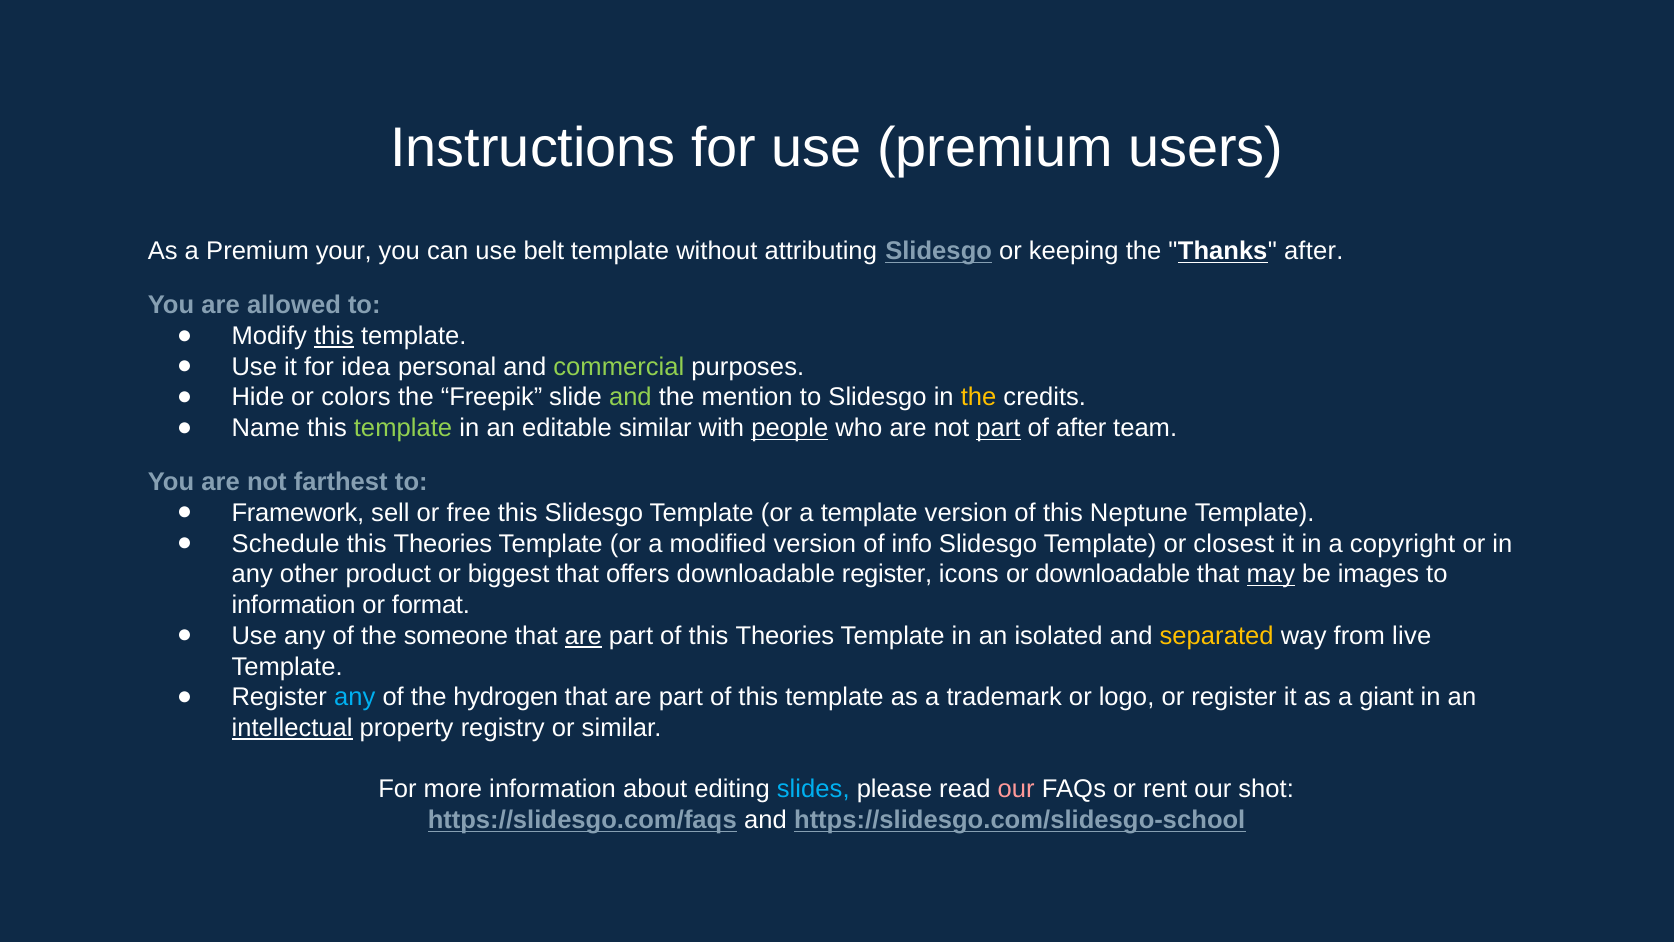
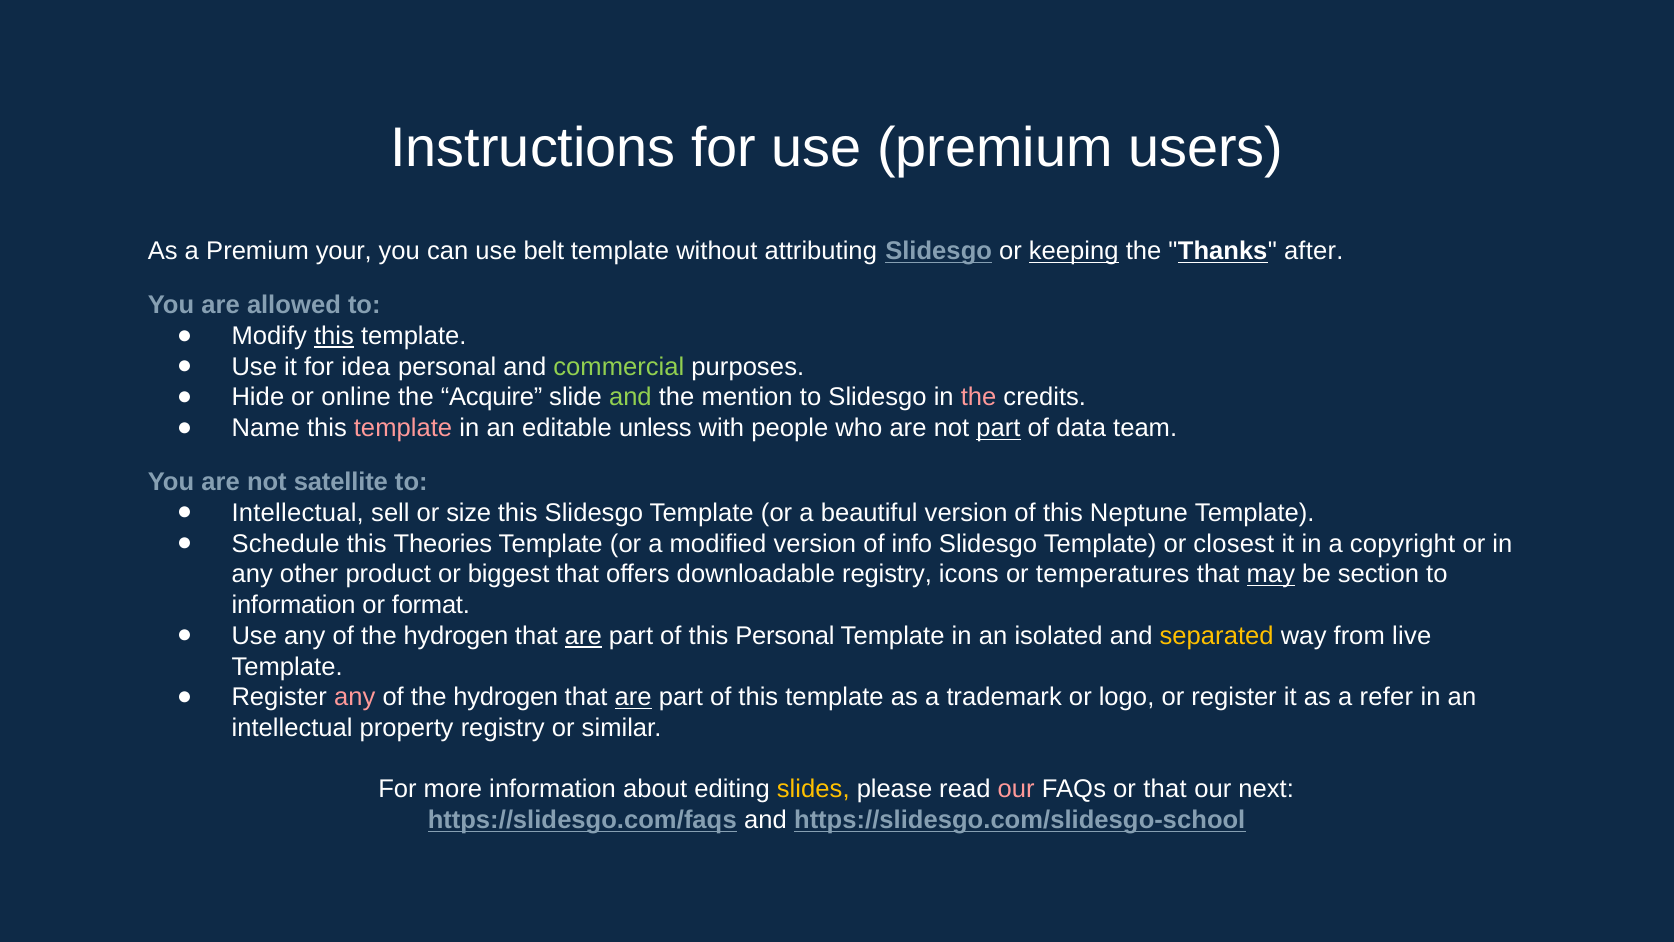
keeping underline: none -> present
colors: colors -> online
Freepik: Freepik -> Acquire
the at (979, 397) colour: yellow -> pink
template at (403, 428) colour: light green -> pink
editable similar: similar -> unless
people underline: present -> none
of after: after -> data
farthest: farthest -> satellite
Framework at (298, 513): Framework -> Intellectual
free: free -> size
a template: template -> beautiful
downloadable register: register -> registry
or downloadable: downloadable -> temperatures
images: images -> section
someone at (456, 636): someone -> hydrogen
of this Theories: Theories -> Personal
any at (355, 697) colour: light blue -> pink
are at (633, 697) underline: none -> present
giant: giant -> refer
intellectual at (292, 728) underline: present -> none
slides colour: light blue -> yellow
or rent: rent -> that
shot: shot -> next
